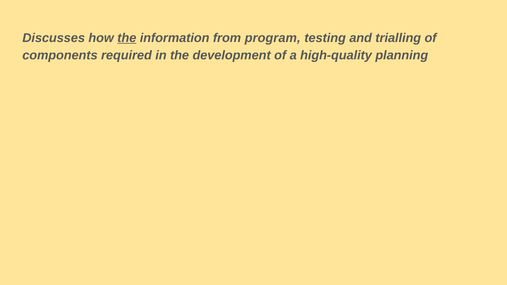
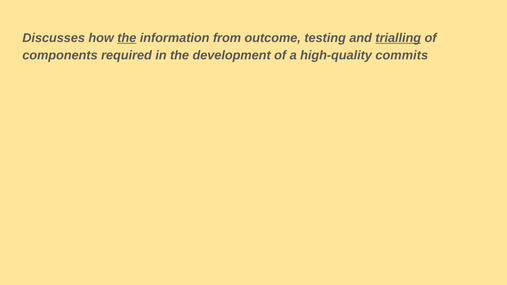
program: program -> outcome
trialling underline: none -> present
planning: planning -> commits
